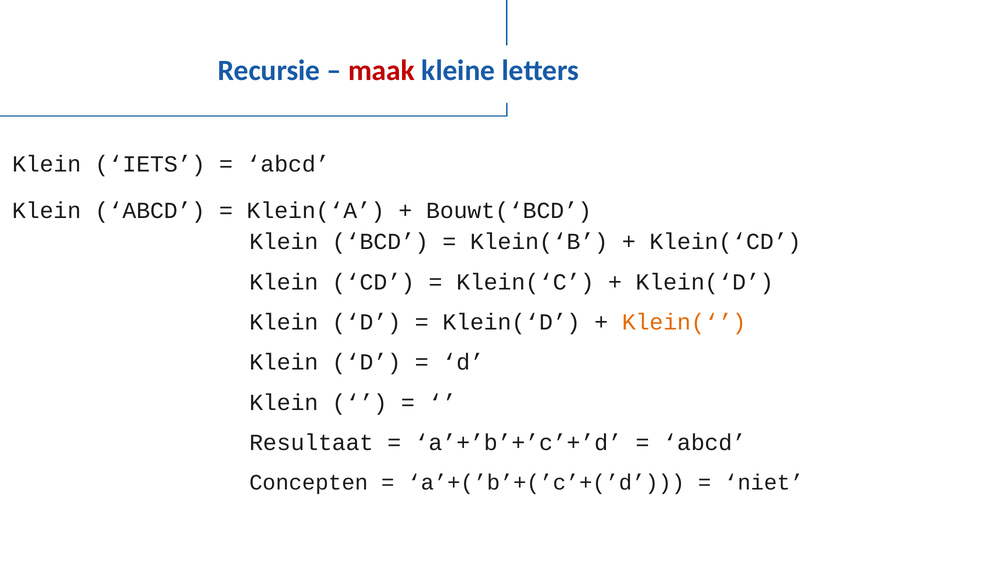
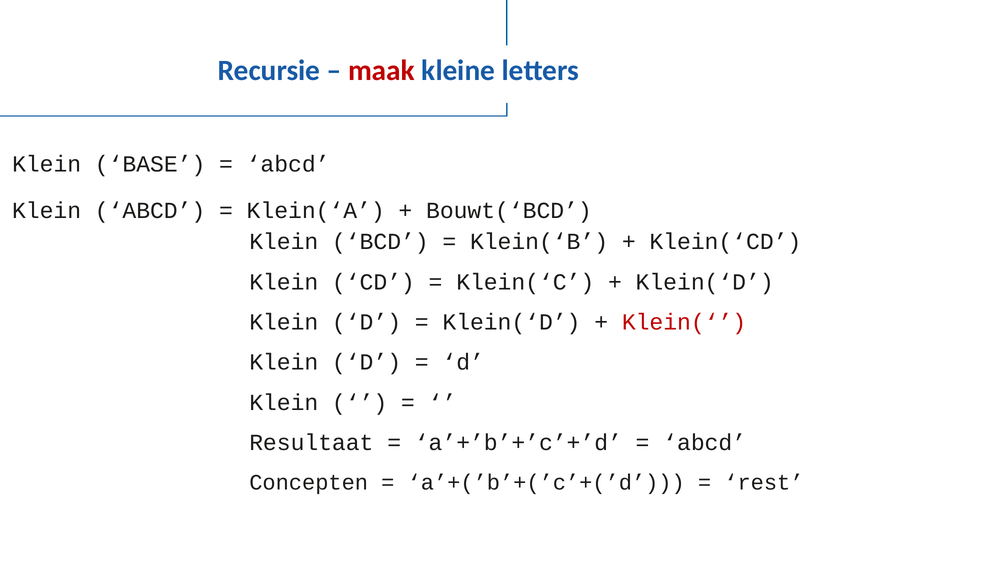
IETS: IETS -> BASE
Klein(‘ colour: orange -> red
niet: niet -> rest
